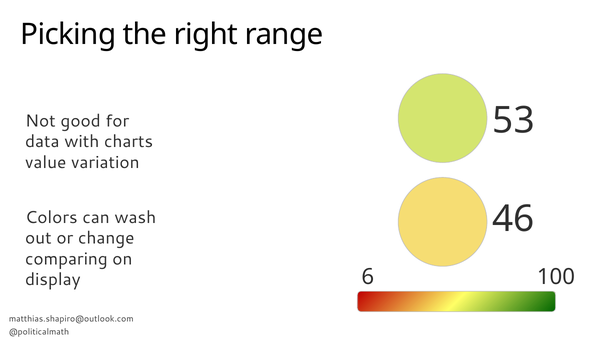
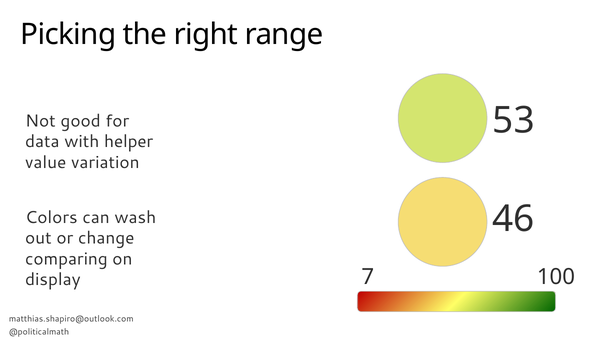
charts: charts -> helper
6: 6 -> 7
